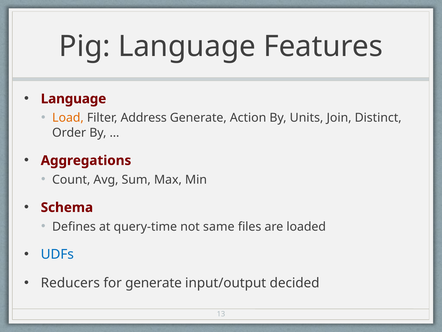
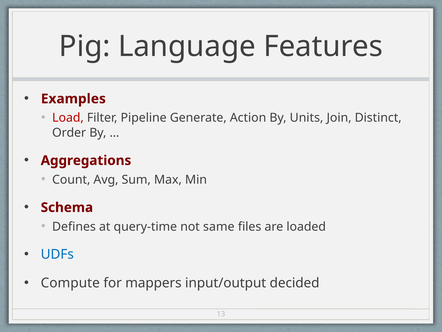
Language at (73, 99): Language -> Examples
Load colour: orange -> red
Address: Address -> Pipeline
Reducers: Reducers -> Compute
for generate: generate -> mappers
